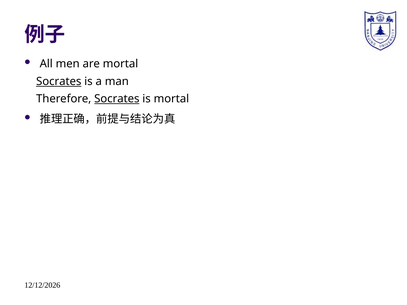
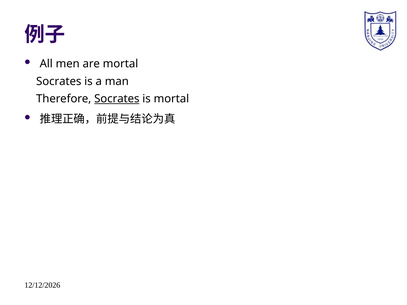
Socrates at (59, 81) underline: present -> none
